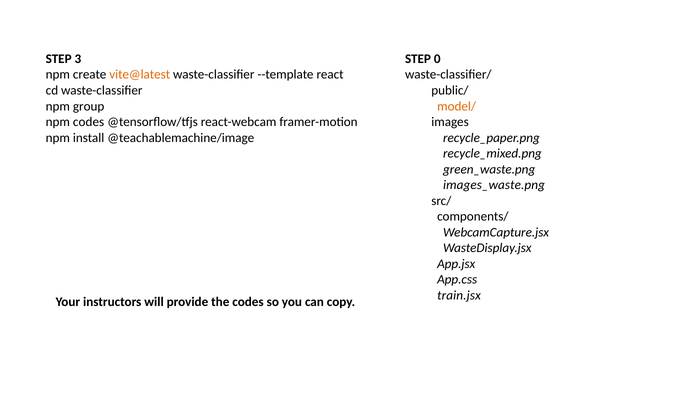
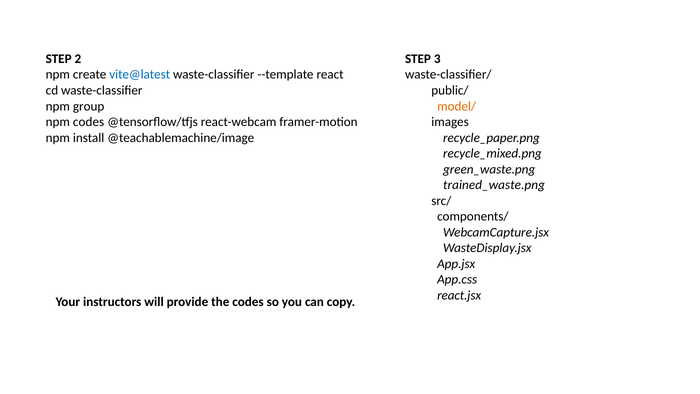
3: 3 -> 2
0: 0 -> 3
vite@latest colour: orange -> blue
images_waste.png: images_waste.png -> trained_waste.png
train.jsx: train.jsx -> react.jsx
